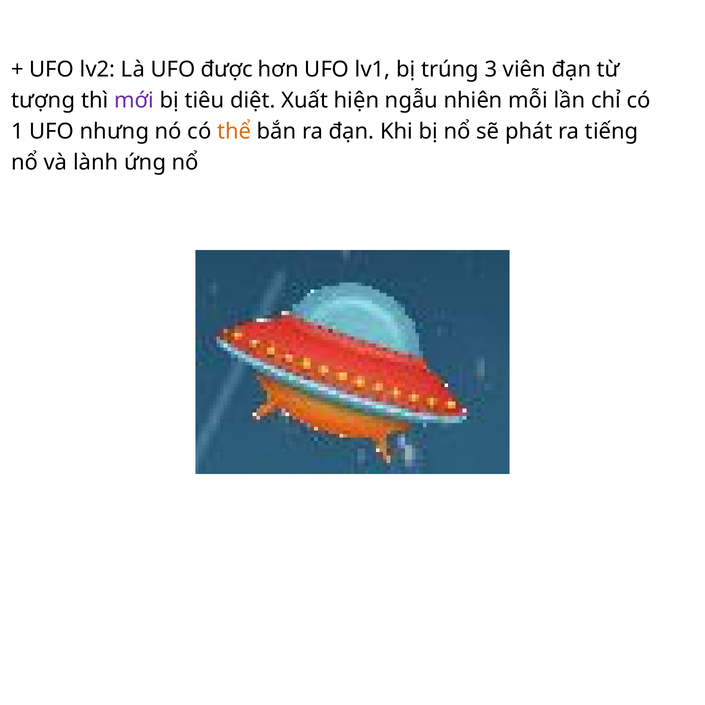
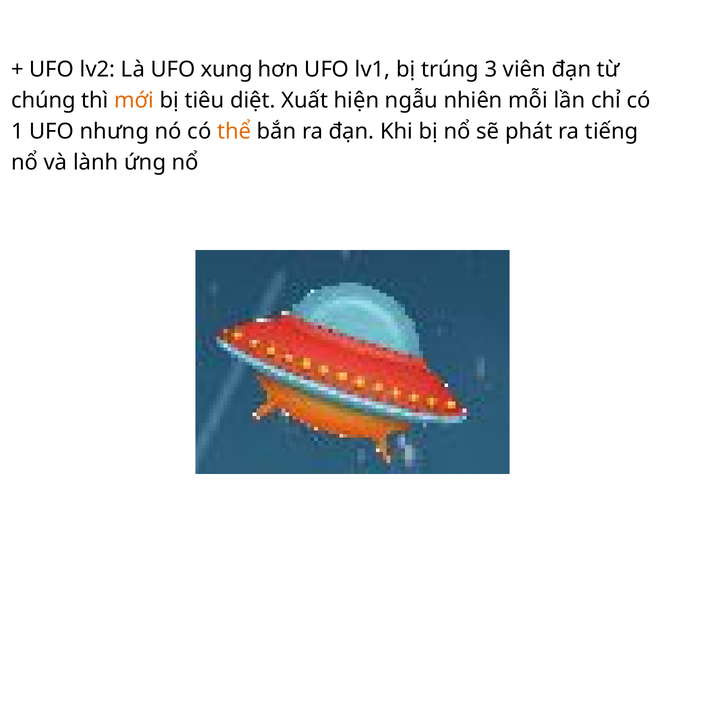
được: được -> xung
tượng: tượng -> chúng
mới colour: purple -> orange
